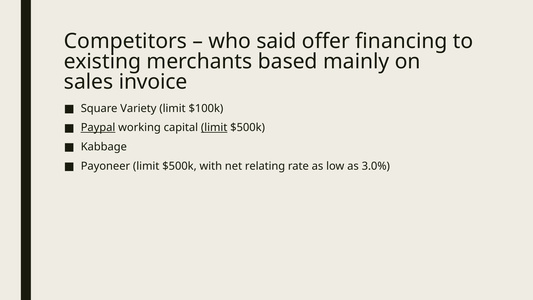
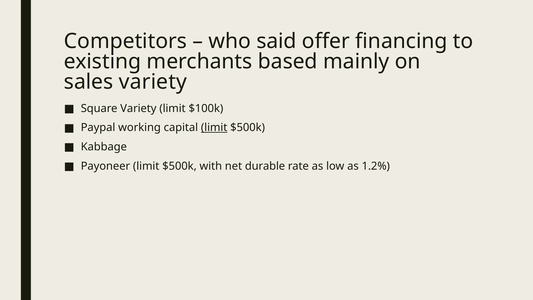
sales invoice: invoice -> variety
Paypal underline: present -> none
relating: relating -> durable
3.0%: 3.0% -> 1.2%
